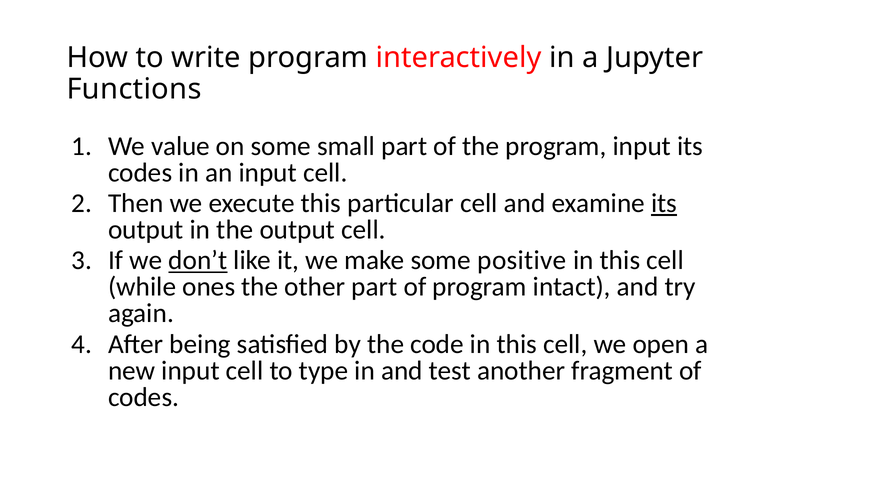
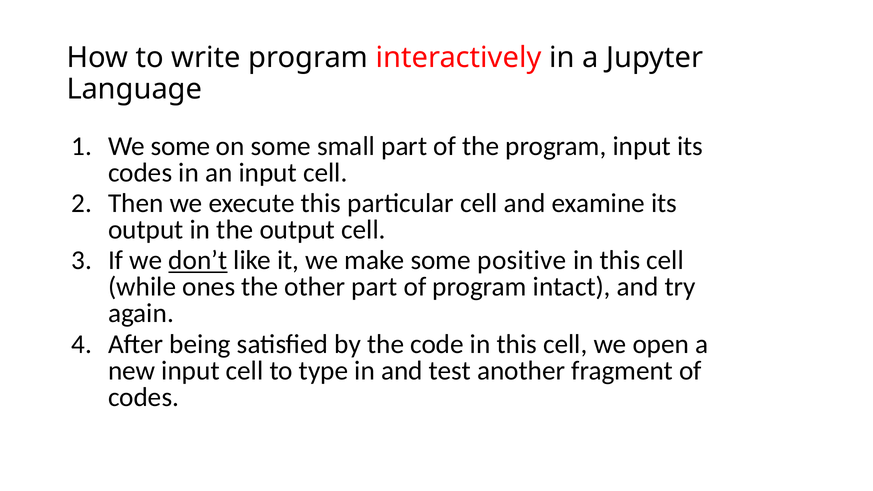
Functions: Functions -> Language
We value: value -> some
its at (664, 203) underline: present -> none
